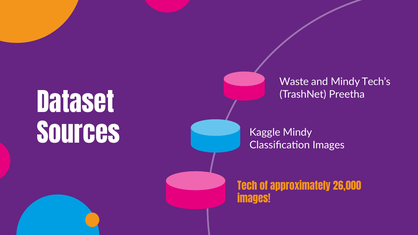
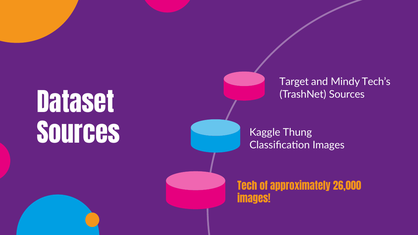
Waste: Waste -> Target
TrashNet Preetha: Preetha -> Sources
Kaggle Mindy: Mindy -> Thung
